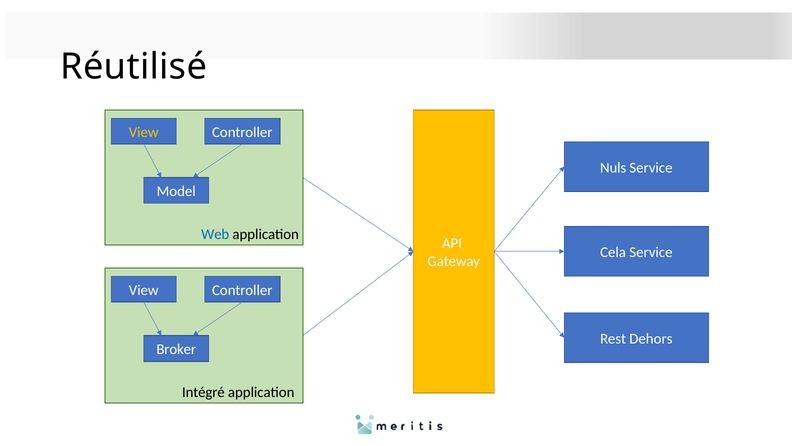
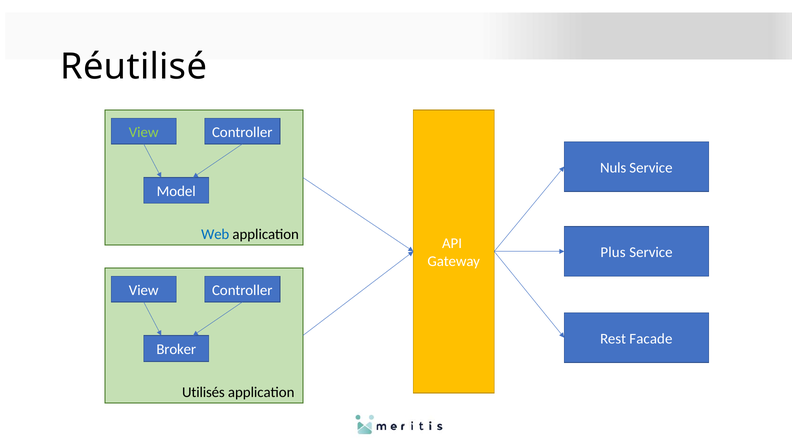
View at (144, 132) colour: yellow -> light green
Cela: Cela -> Plus
Dehors: Dehors -> Facade
Intégré: Intégré -> Utilisés
